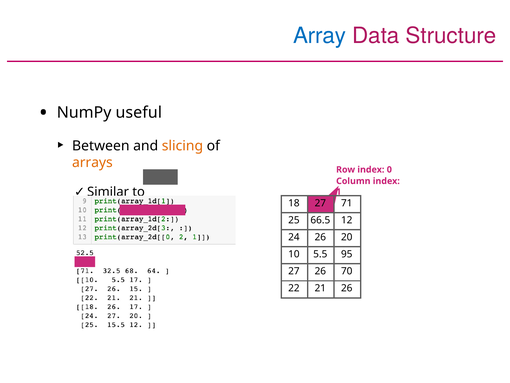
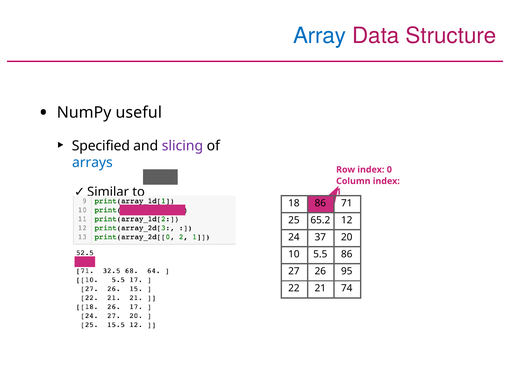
Between: Between -> Specified
slicing colour: orange -> purple
arrays colour: orange -> blue
18 27: 27 -> 86
66.5: 66.5 -> 65.2
24 26: 26 -> 37
5.5 95: 95 -> 86
70: 70 -> 95
21 26: 26 -> 74
